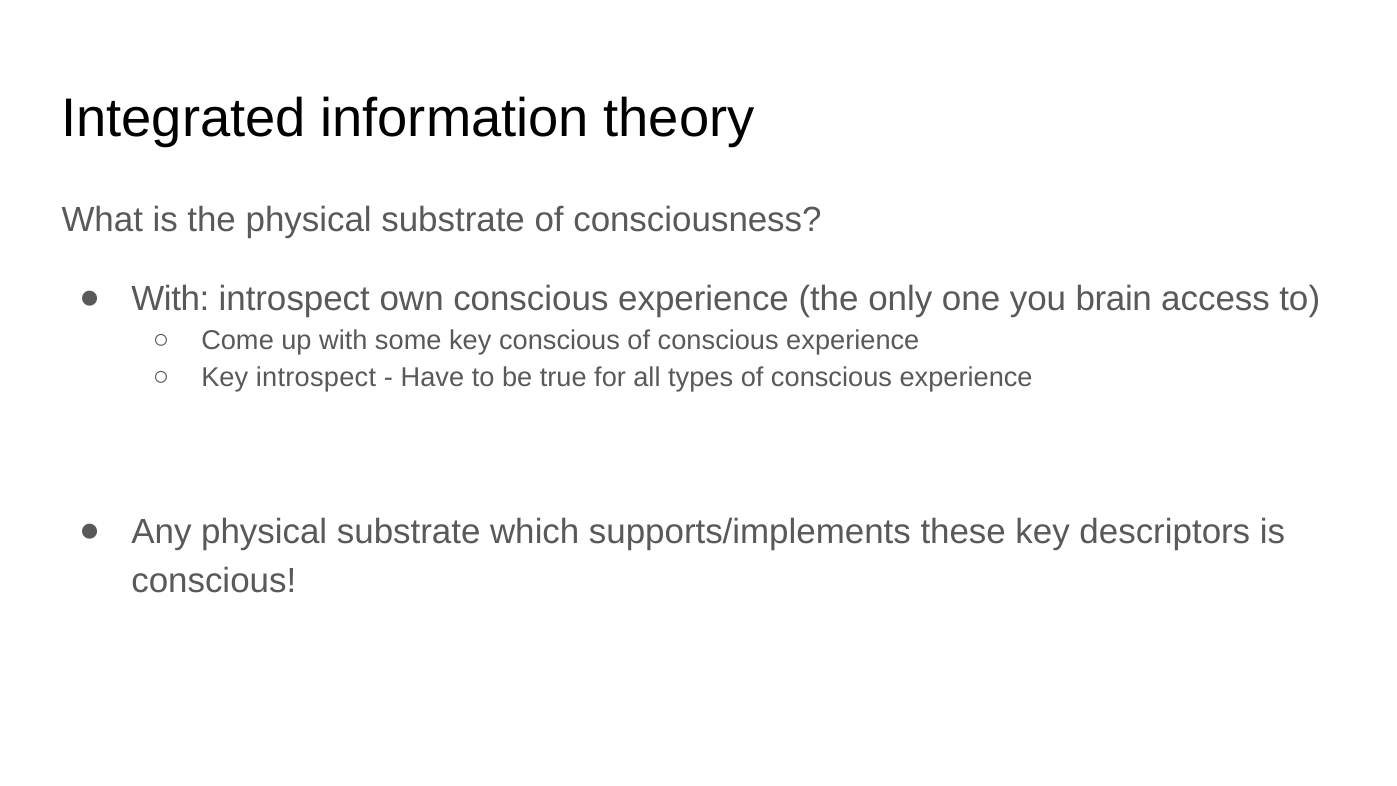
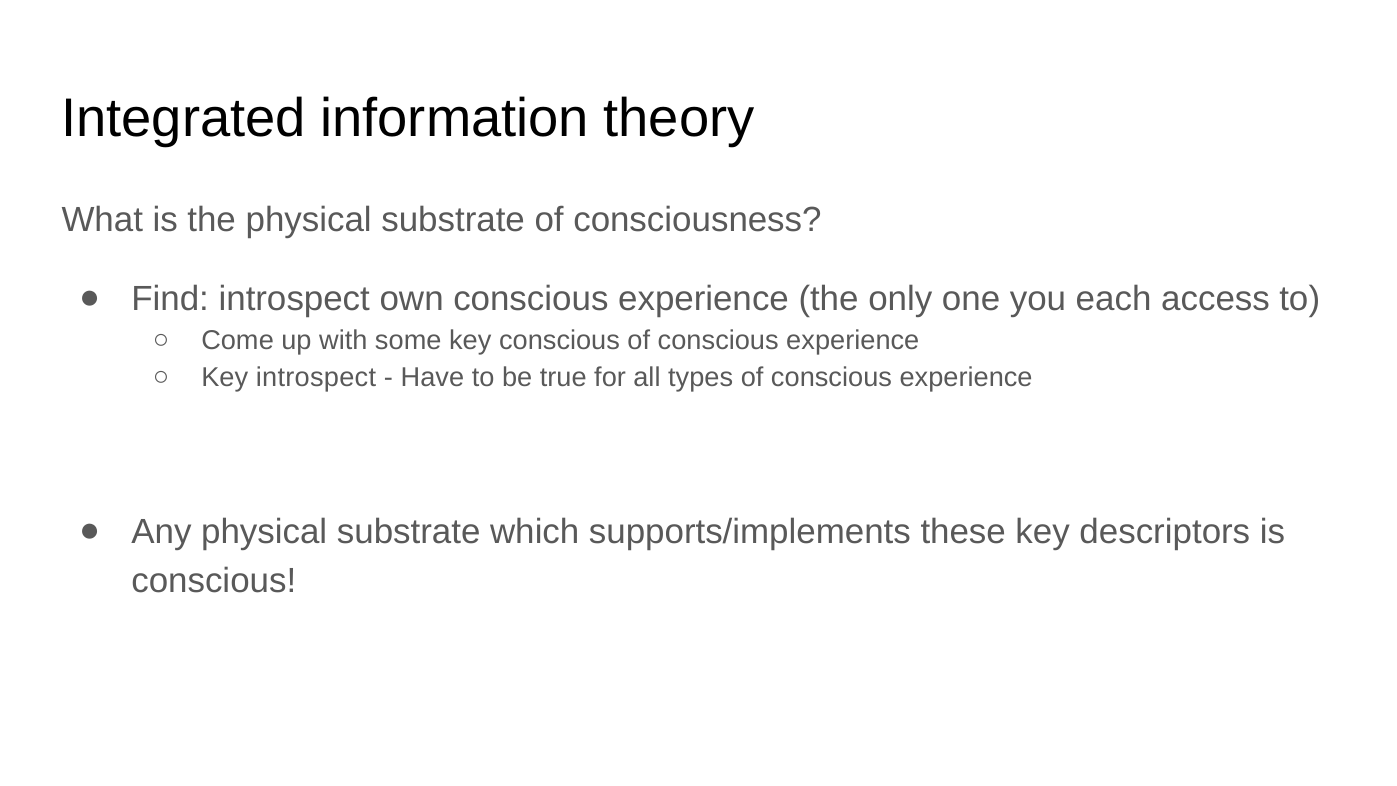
With at (170, 299): With -> Find
brain: brain -> each
